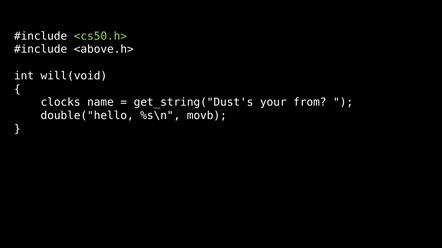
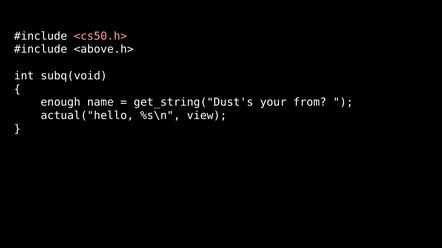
<cs50.h> colour: light green -> pink
will(void: will(void -> subq(void
clocks: clocks -> enough
double("hello: double("hello -> actual("hello
movb: movb -> view
